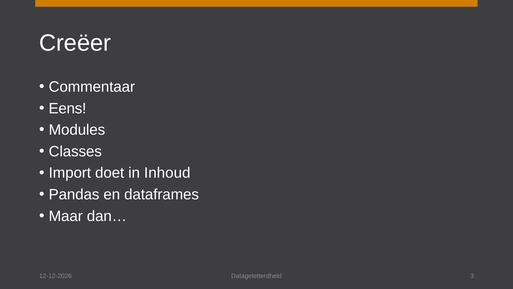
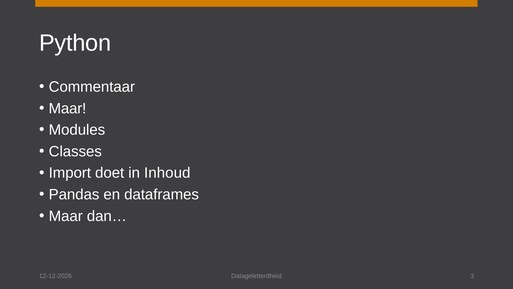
Creëer: Creëer -> Python
Eens at (67, 108): Eens -> Maar
